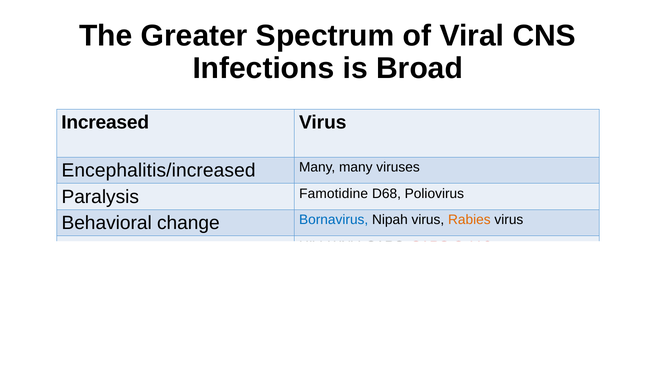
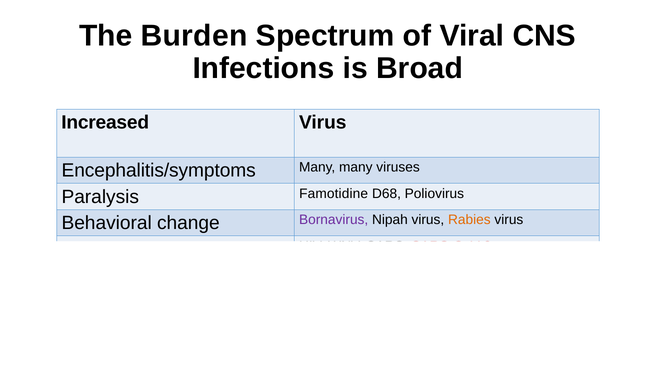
Greater: Greater -> Burden
Encephalitis/increased: Encephalitis/increased -> Encephalitis/symptoms
Bornavirus colour: blue -> purple
